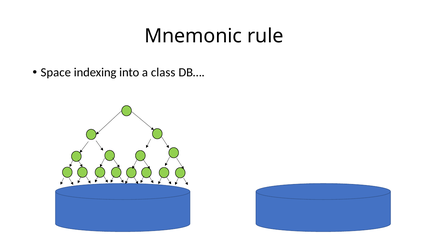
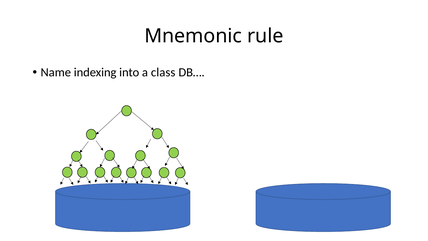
Space: Space -> Name
